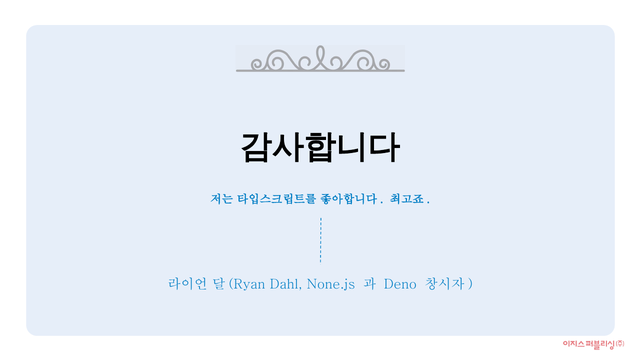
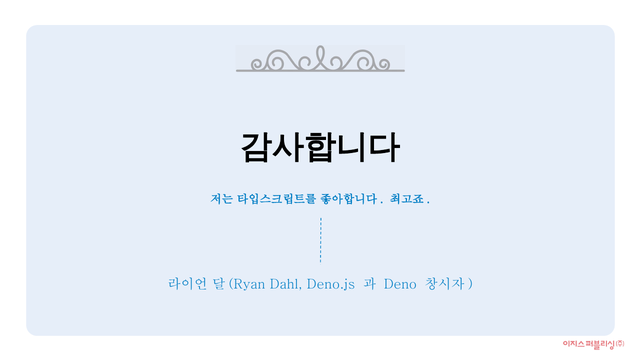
None.js: None.js -> Deno.js
